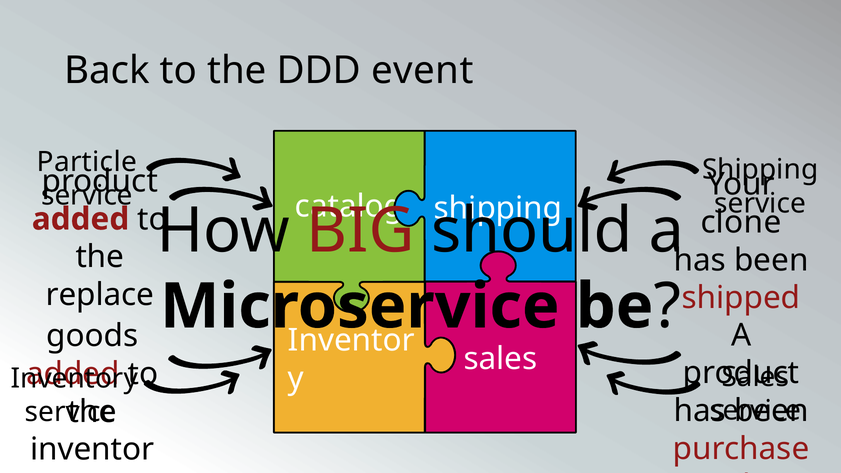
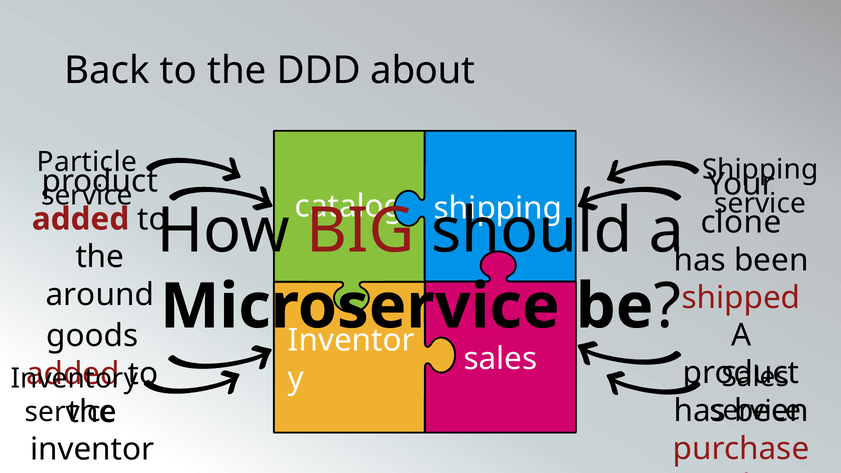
event: event -> about
replace: replace -> around
